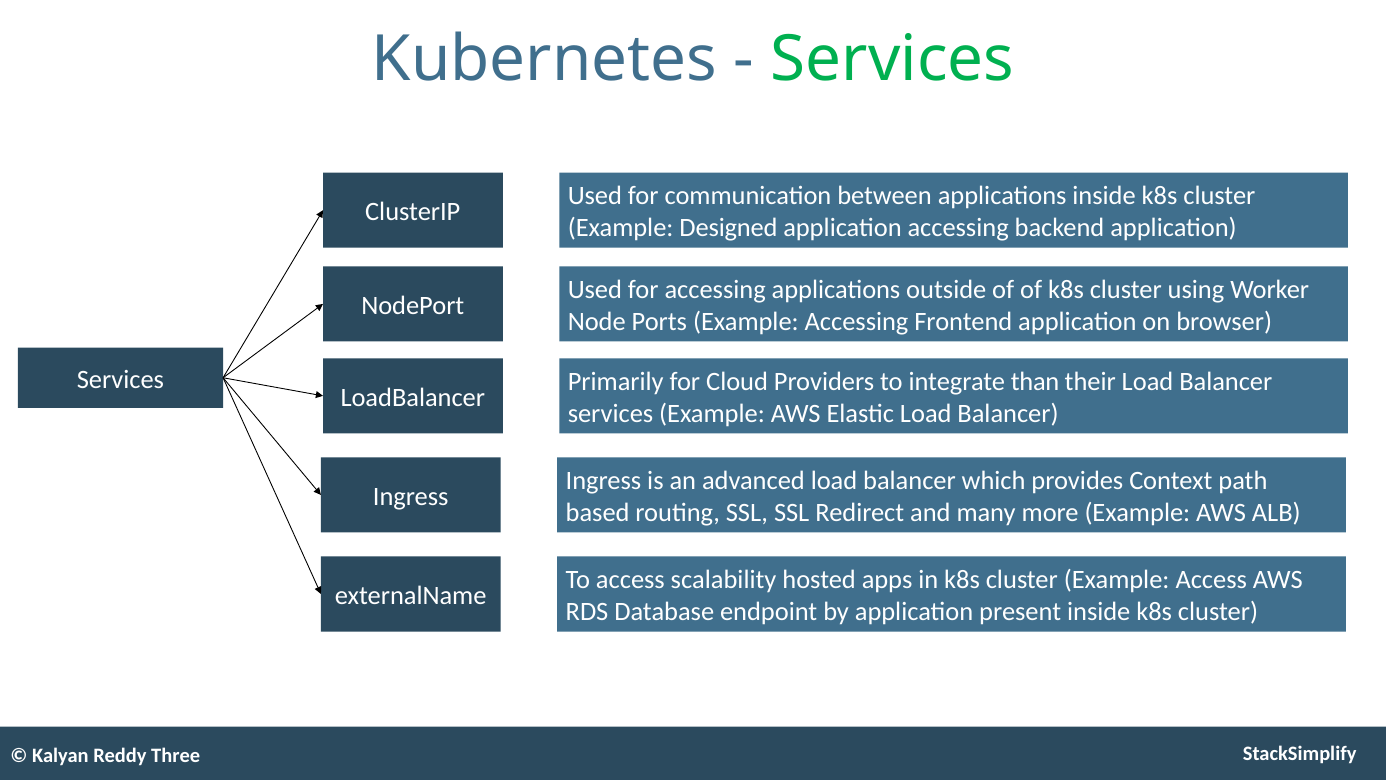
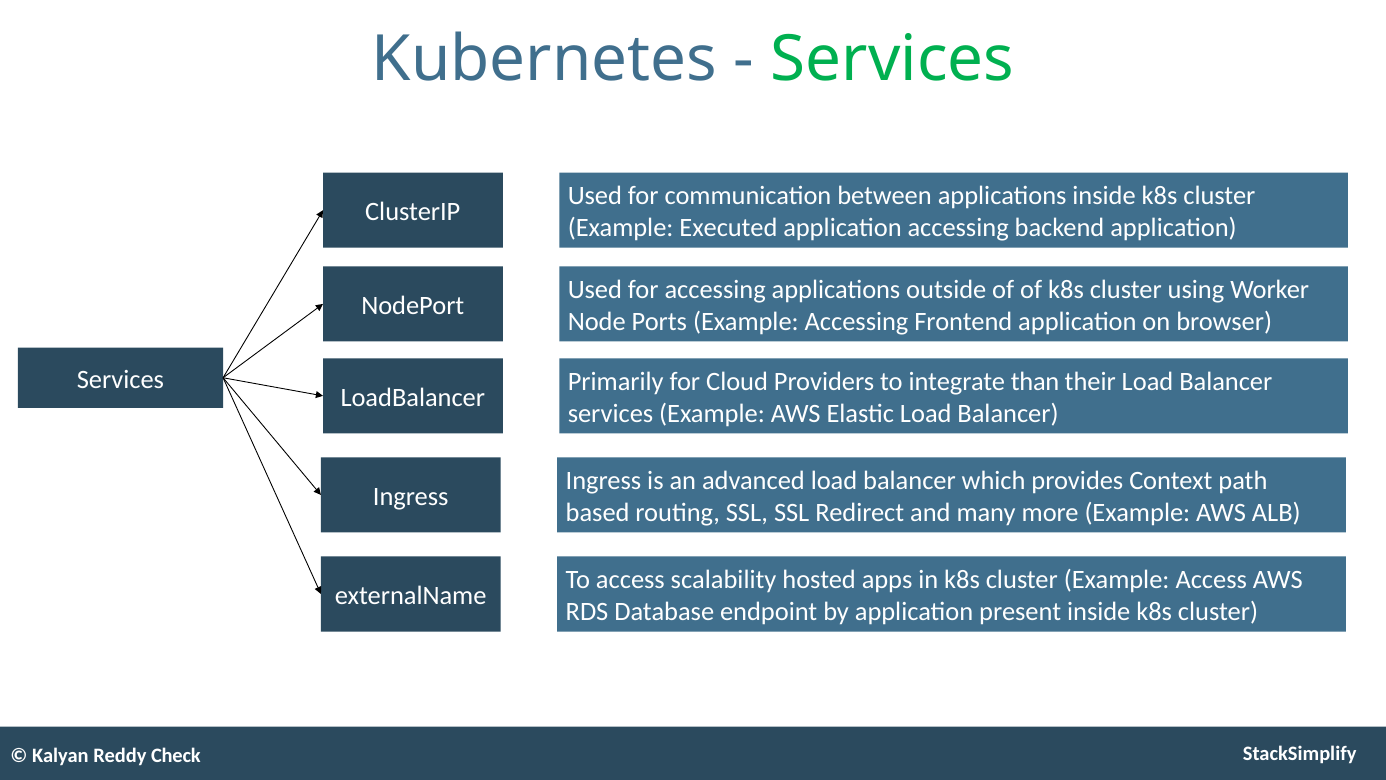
Designed: Designed -> Executed
Three: Three -> Check
